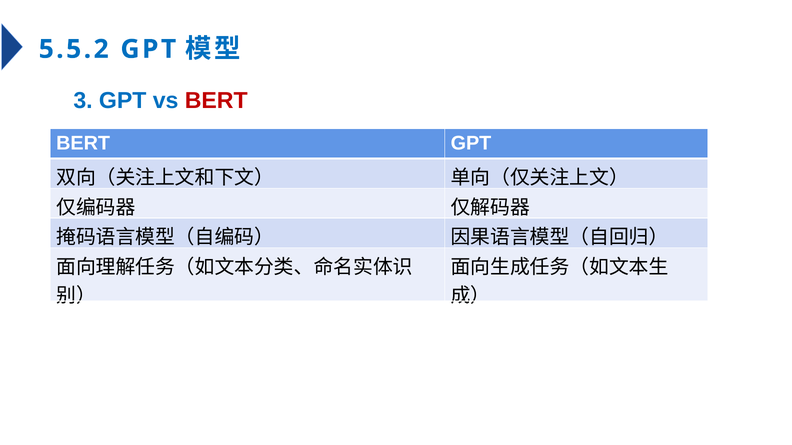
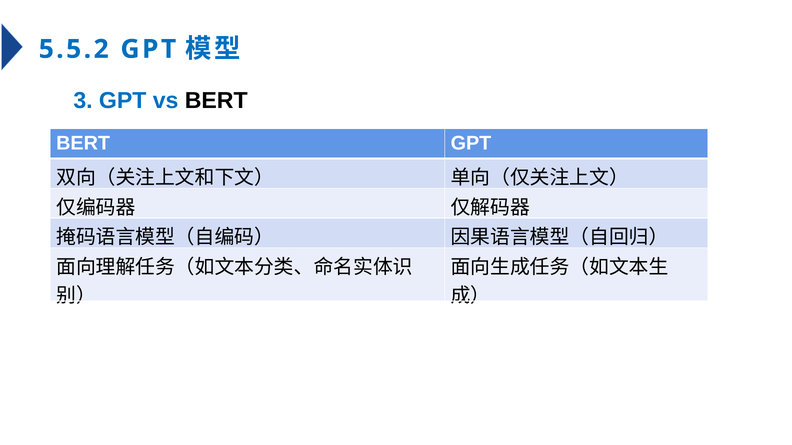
BERT at (216, 101) colour: red -> black
